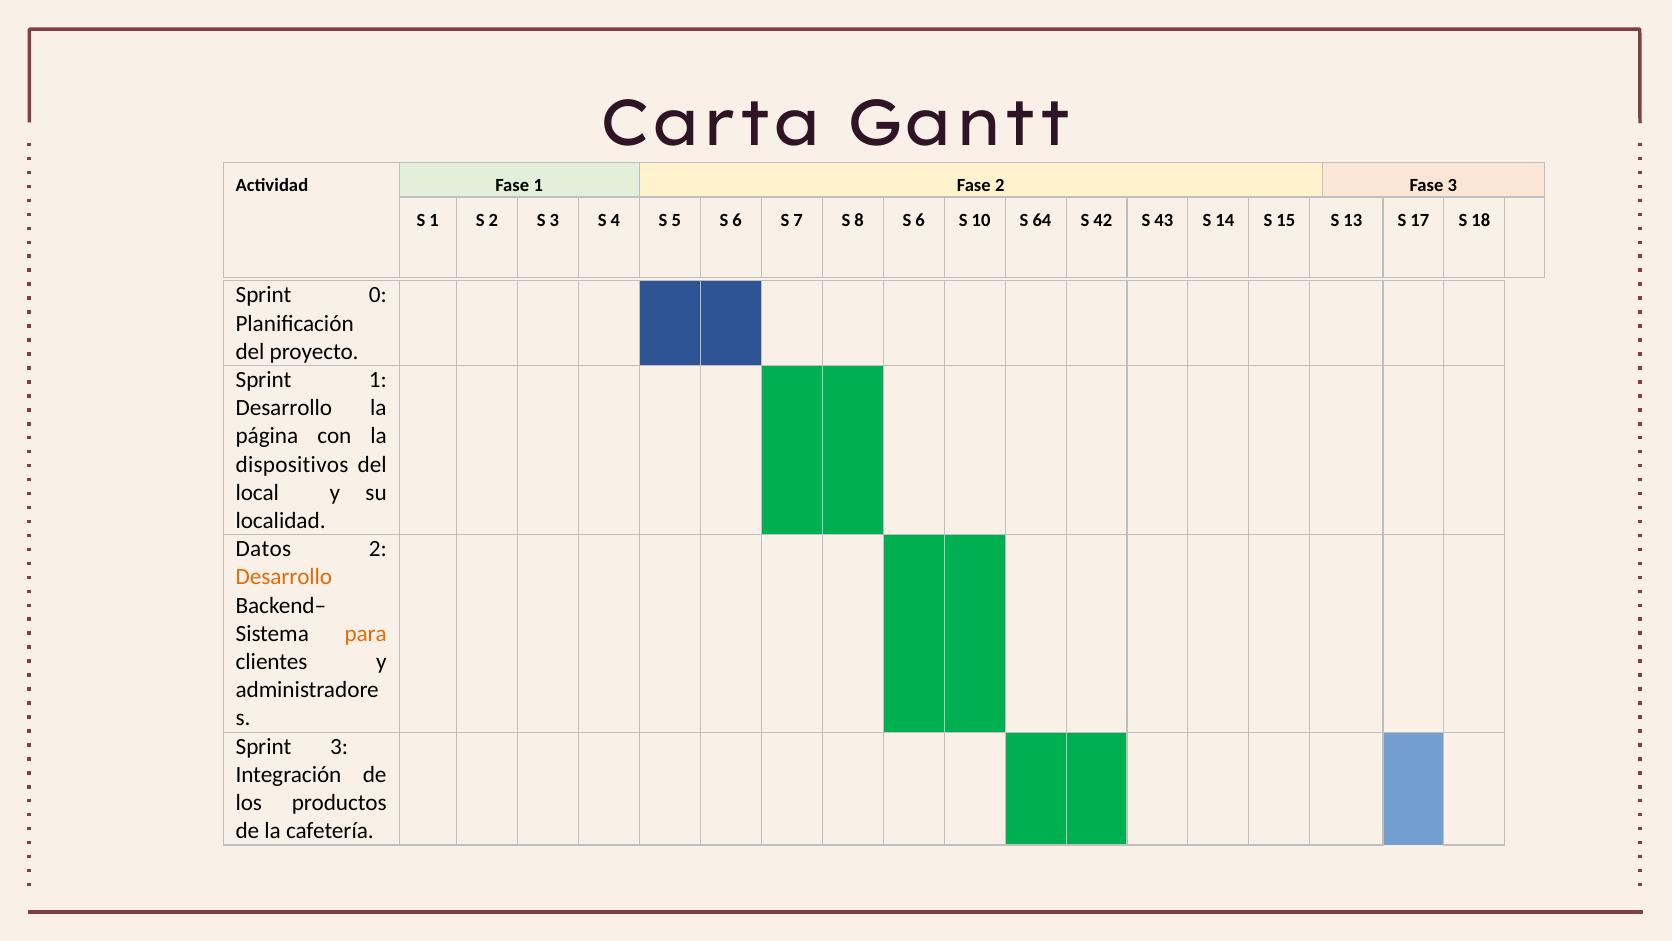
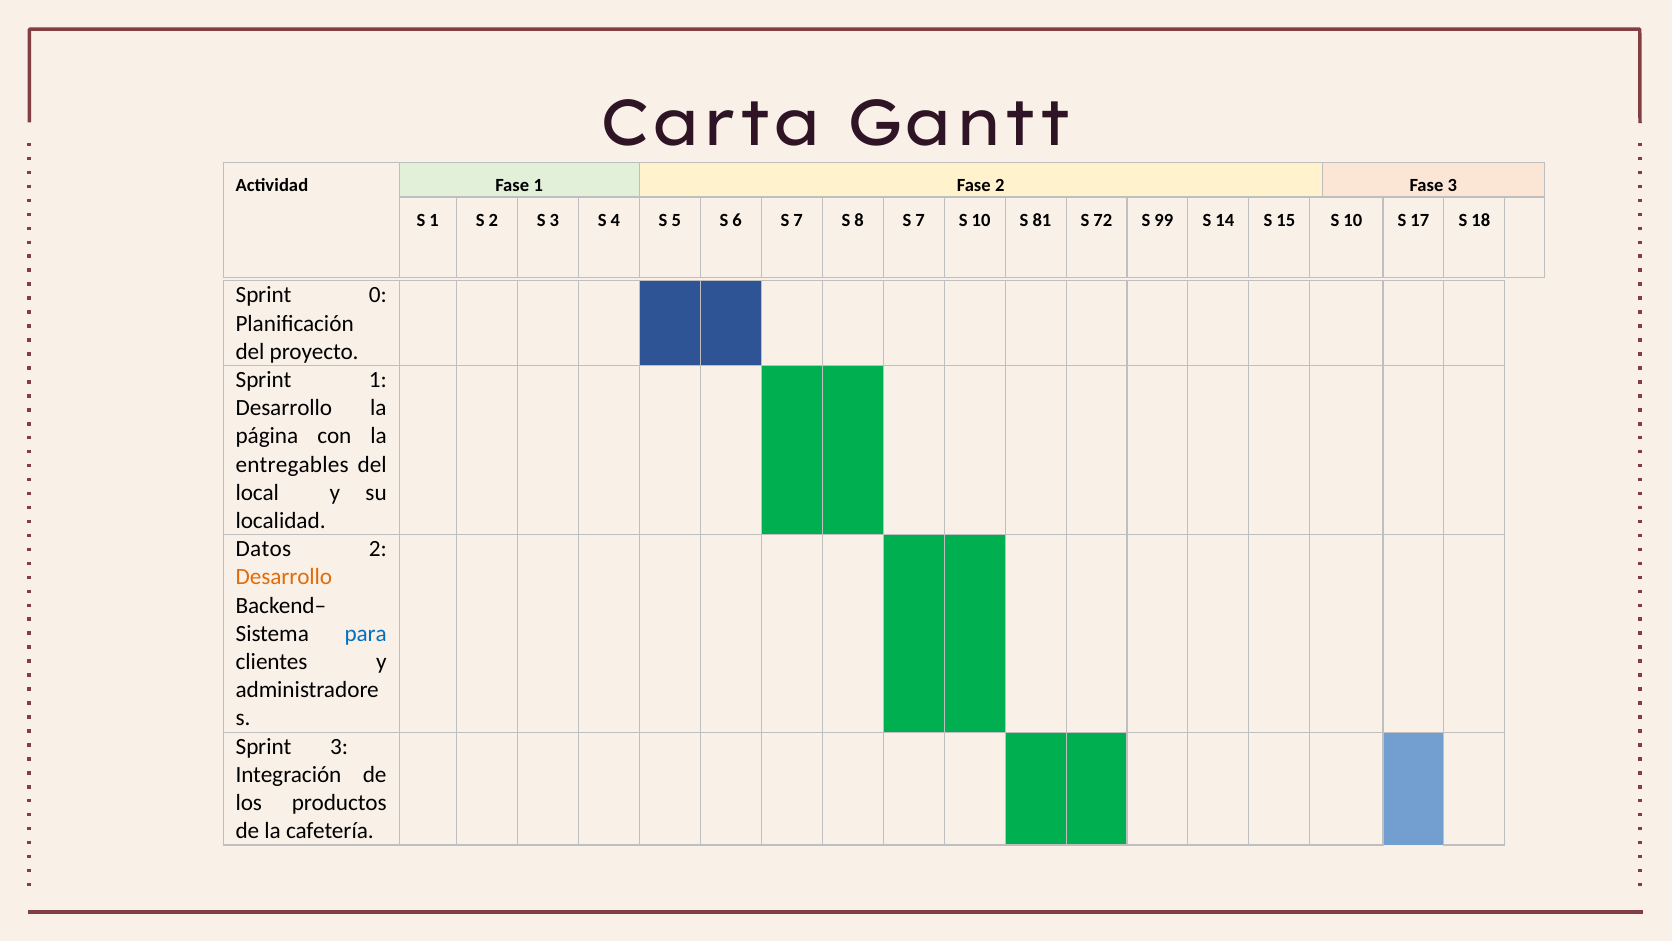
8 S 6: 6 -> 7
64: 64 -> 81
42: 42 -> 72
43: 43 -> 99
15 S 13: 13 -> 10
dispositivos: dispositivos -> entregables
para colour: orange -> blue
